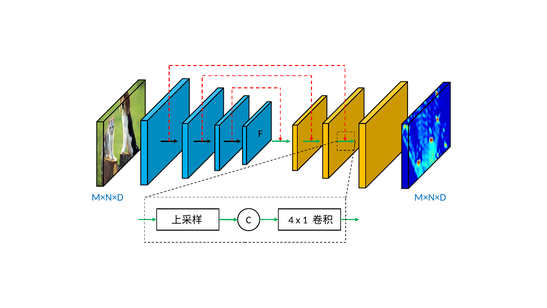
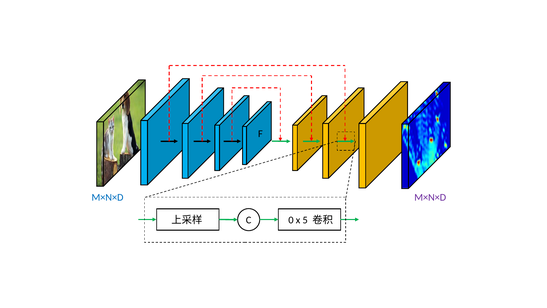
M×N×D at (430, 197) colour: blue -> purple
4: 4 -> 0
1: 1 -> 5
